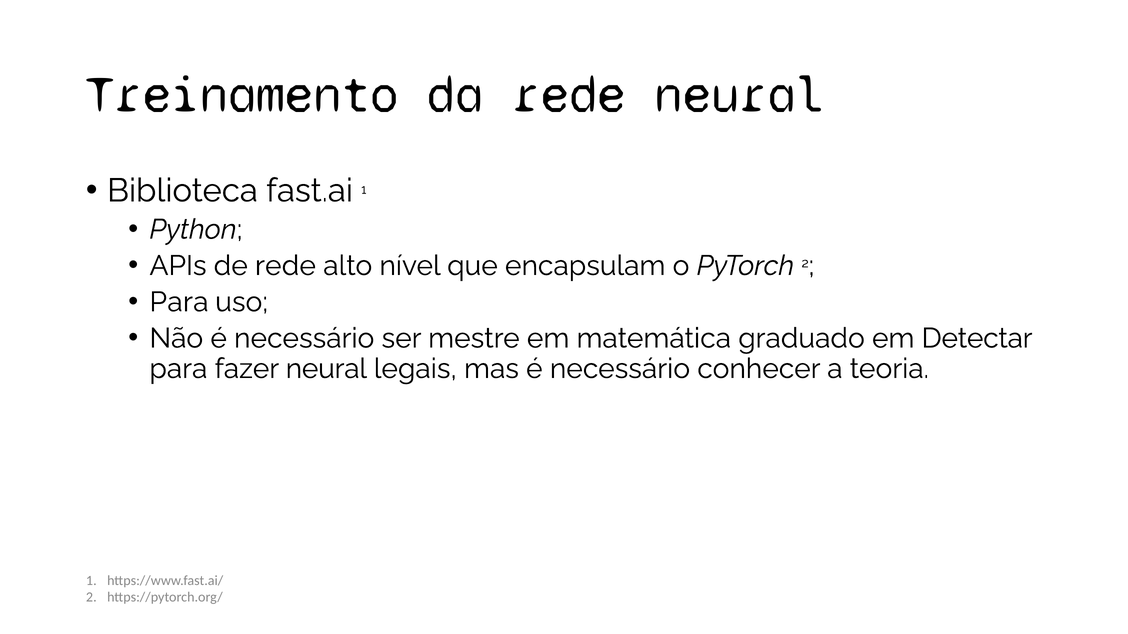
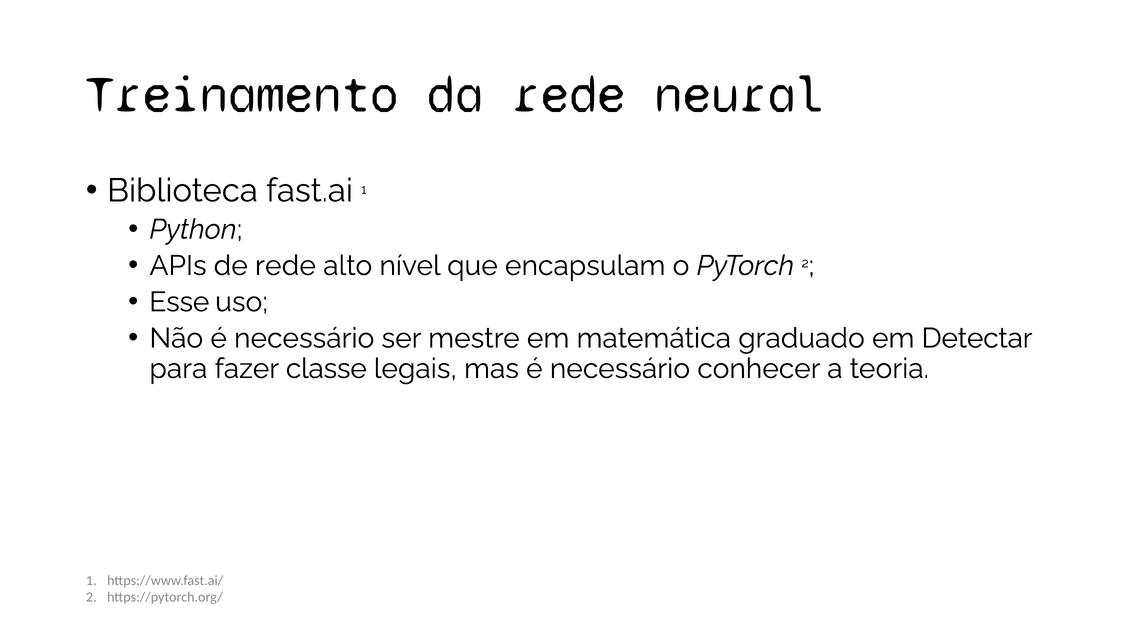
Para at (179, 302): Para -> Esse
fazer neural: neural -> classe
